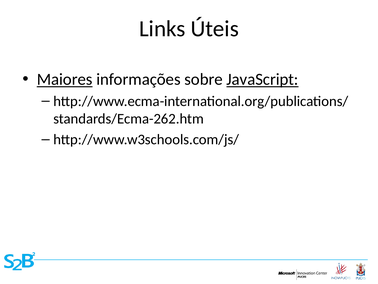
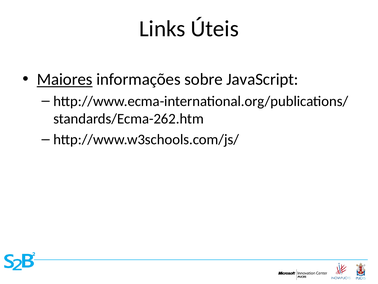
JavaScript underline: present -> none
